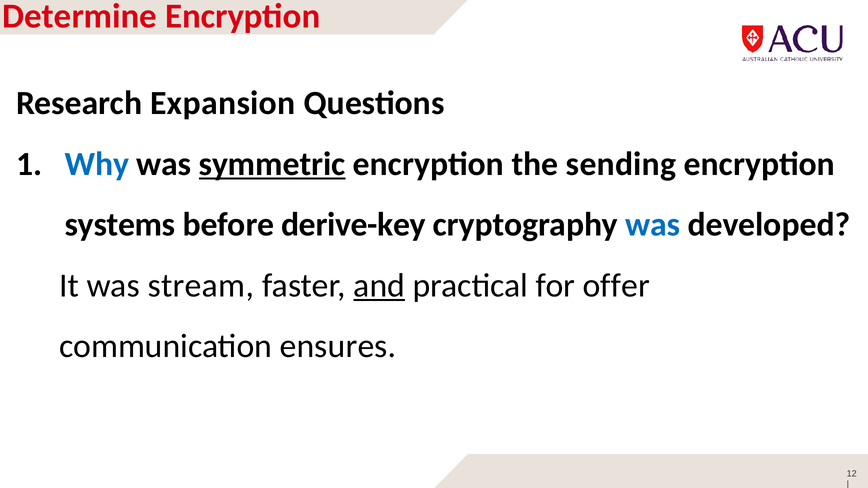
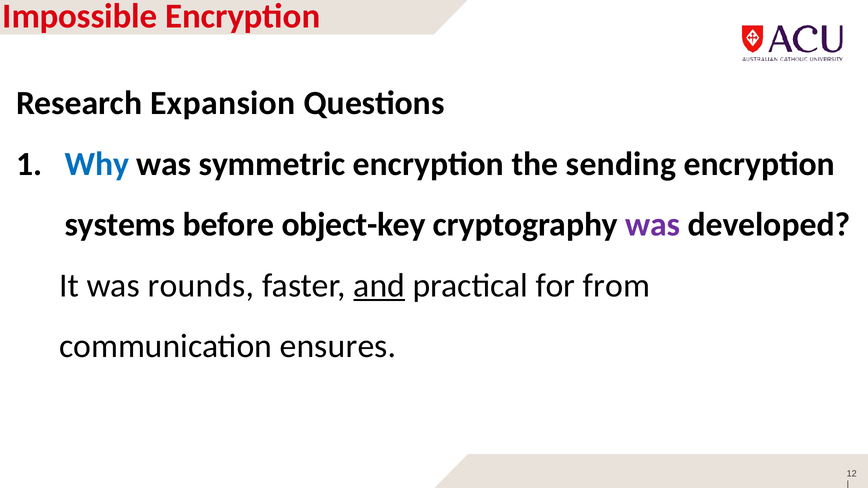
Determine: Determine -> Impossible
symmetric underline: present -> none
derive-key: derive-key -> object-key
was at (653, 225) colour: blue -> purple
stream: stream -> rounds
offer: offer -> from
